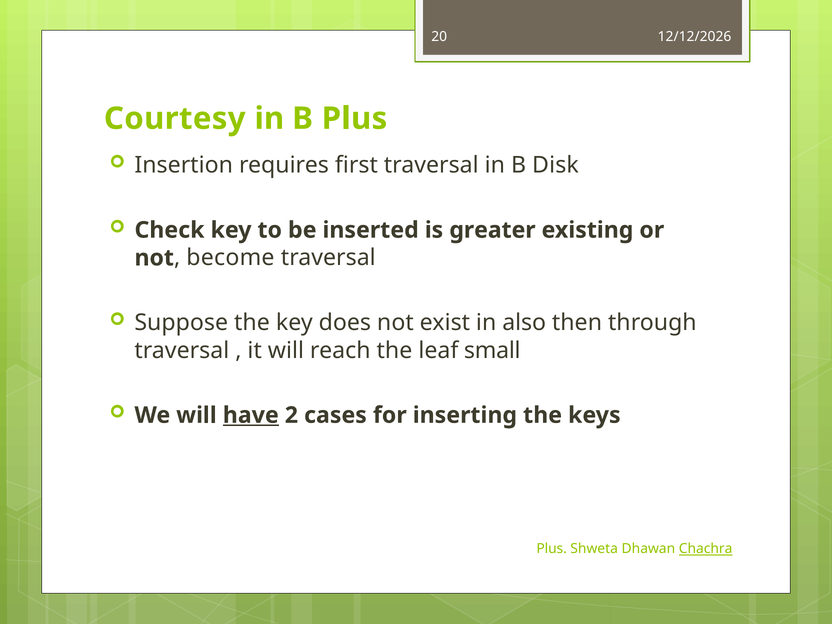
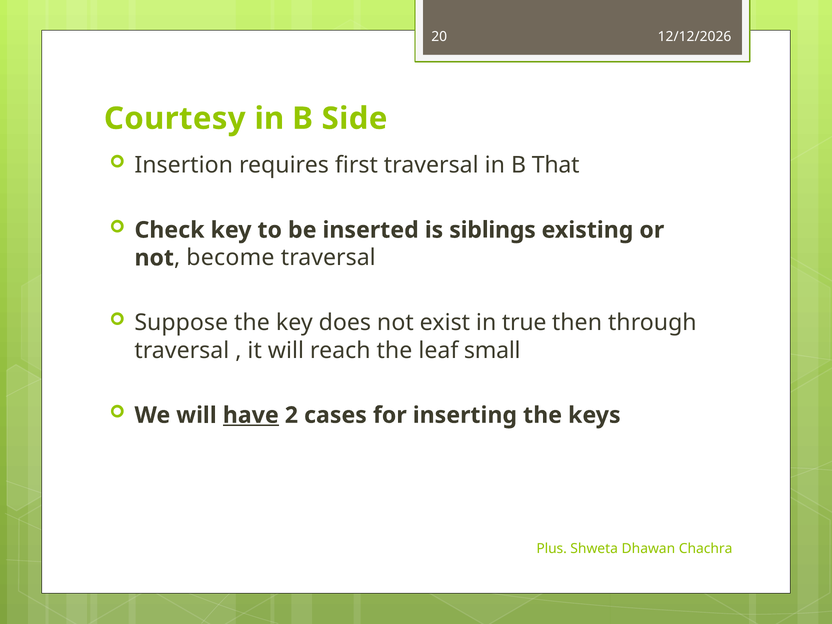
B Plus: Plus -> Side
Disk: Disk -> That
greater: greater -> siblings
also: also -> true
Chachra underline: present -> none
